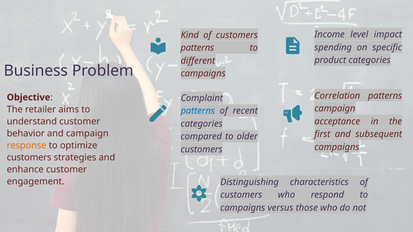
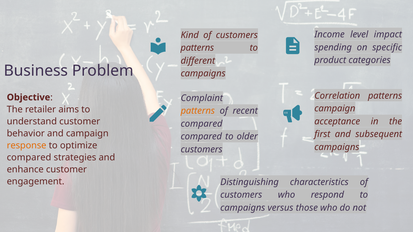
patterns at (198, 111) colour: blue -> orange
categories at (202, 124): categories -> compared
customers at (29, 158): customers -> compared
